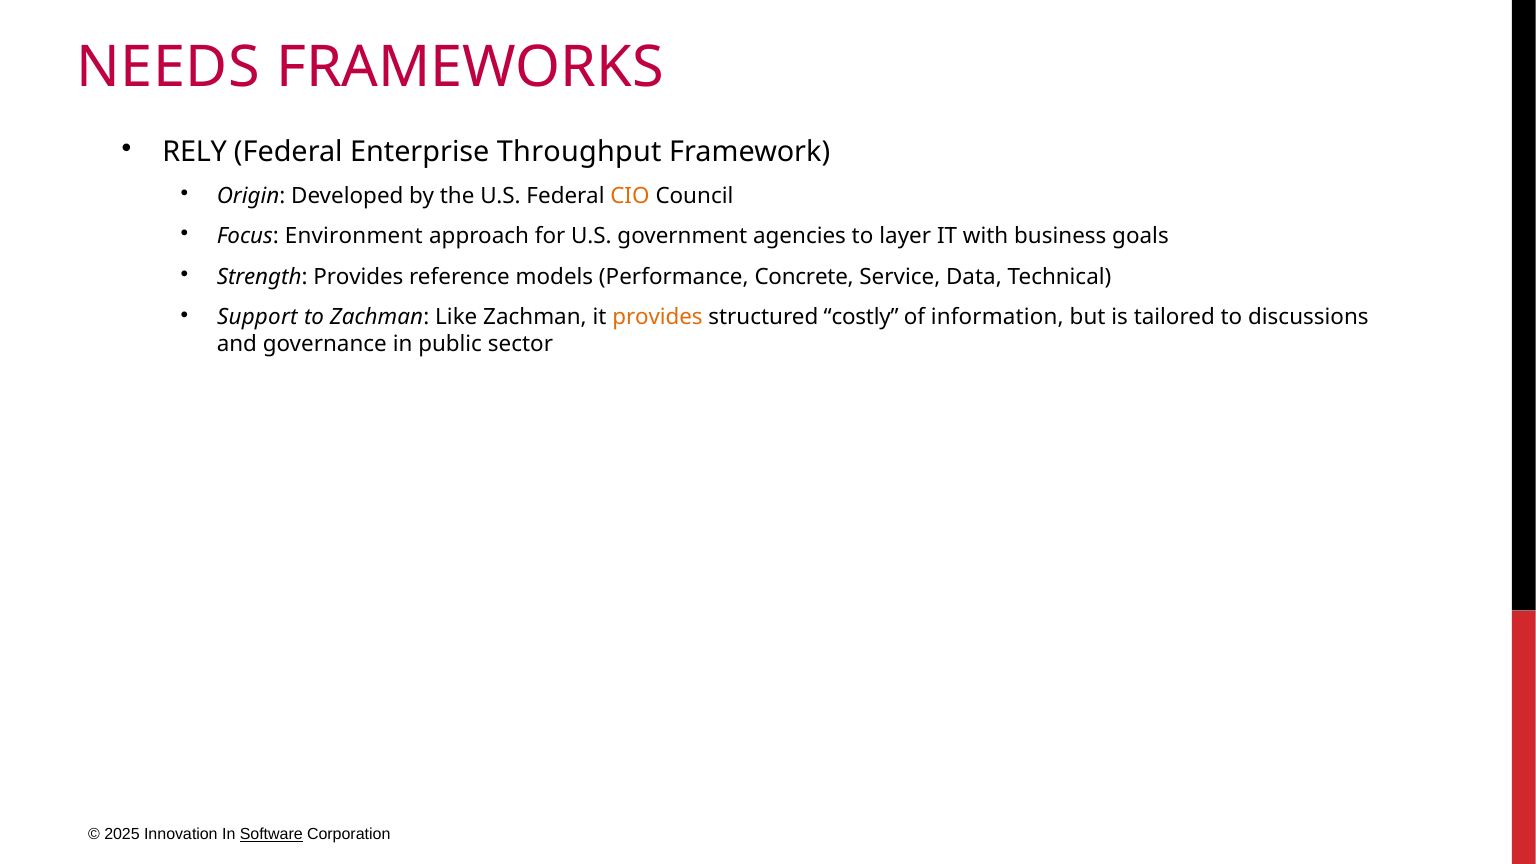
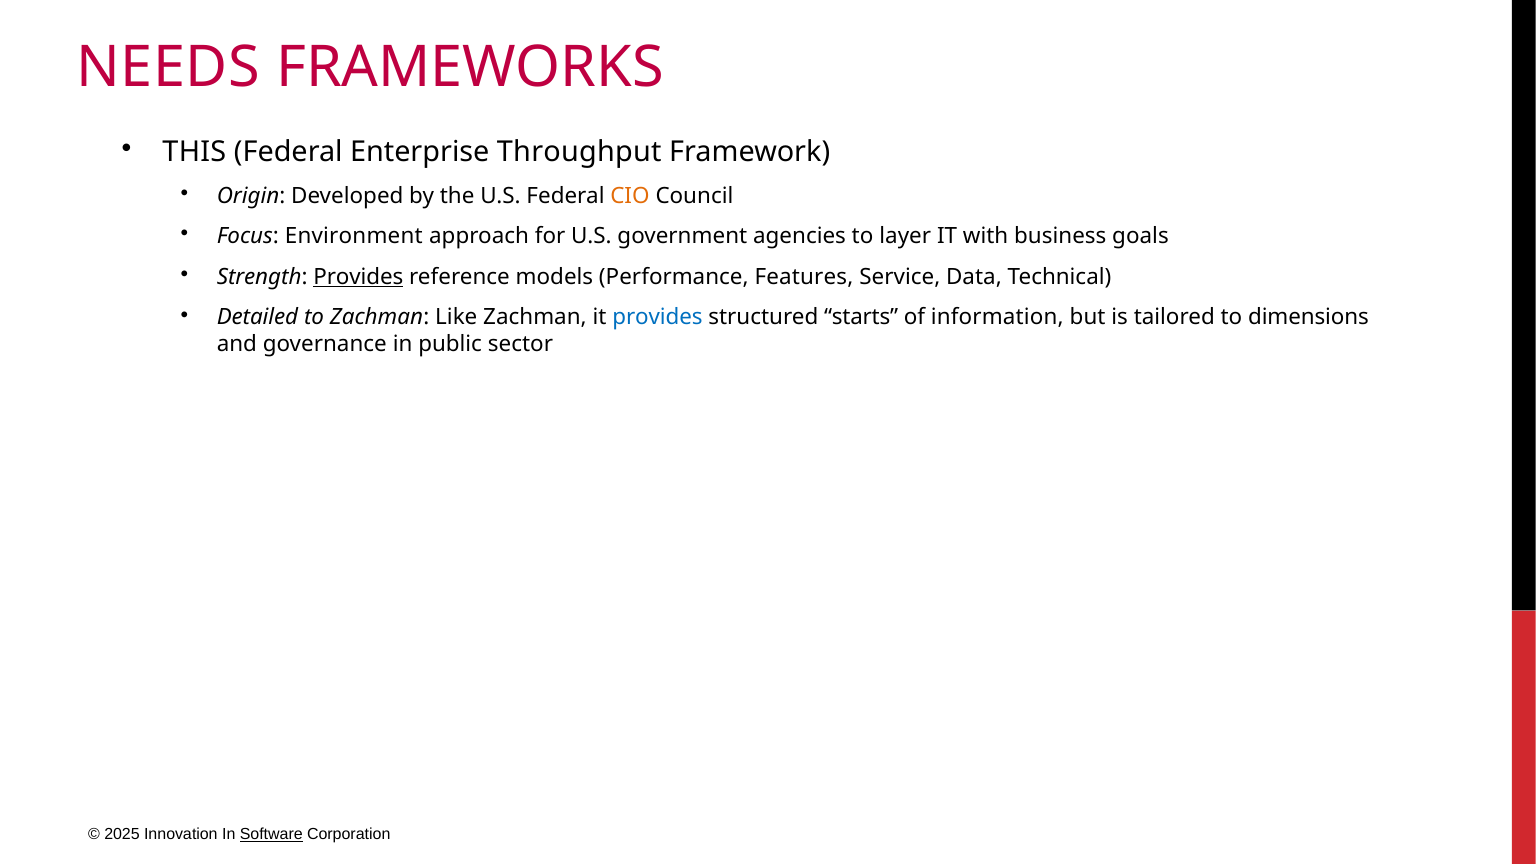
RELY: RELY -> THIS
Provides at (358, 277) underline: none -> present
Concrete: Concrete -> Features
Support: Support -> Detailed
provides at (657, 317) colour: orange -> blue
costly: costly -> starts
discussions: discussions -> dimensions
